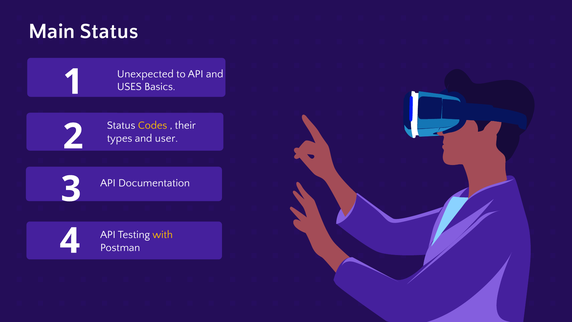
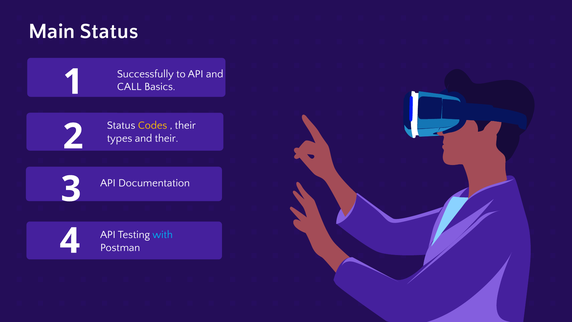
Unexpected: Unexpected -> Successfully
USES: USES -> CALL
and user: user -> their
with colour: yellow -> light blue
